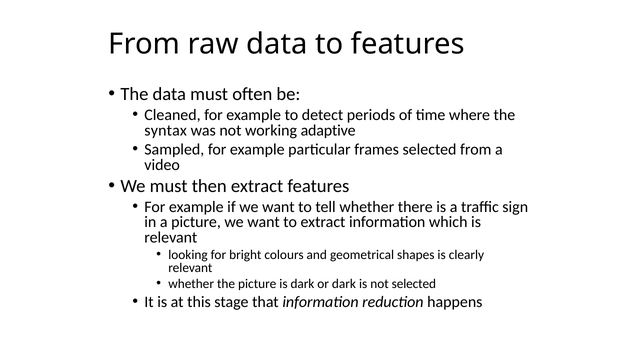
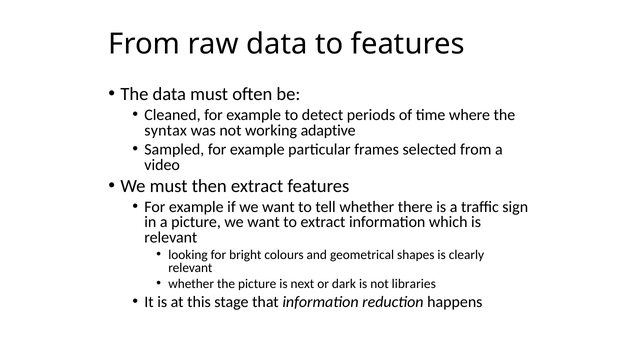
is dark: dark -> next
not selected: selected -> libraries
